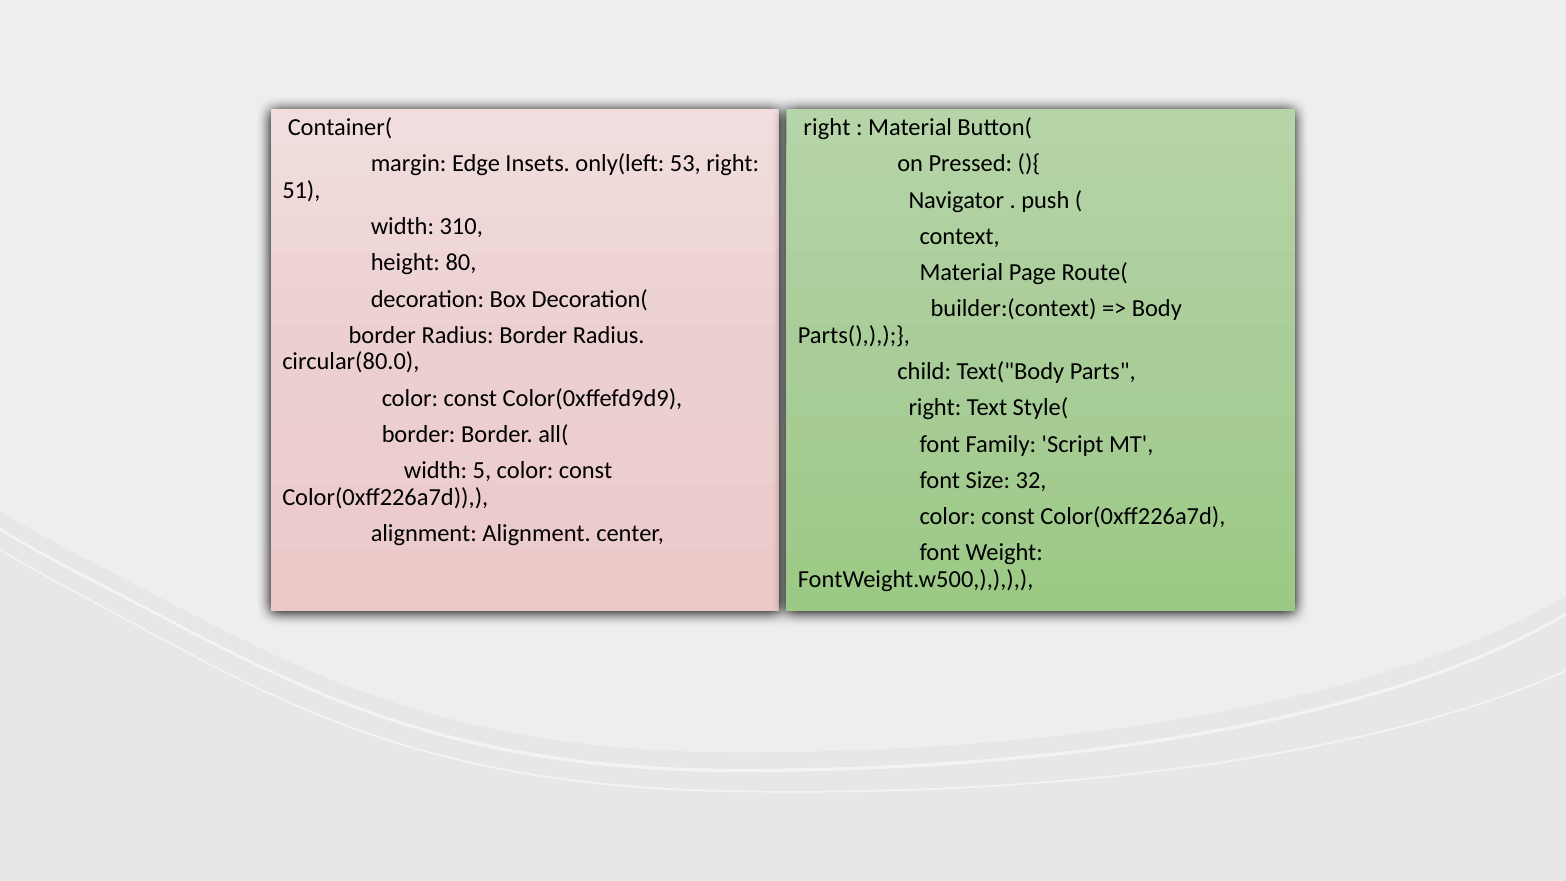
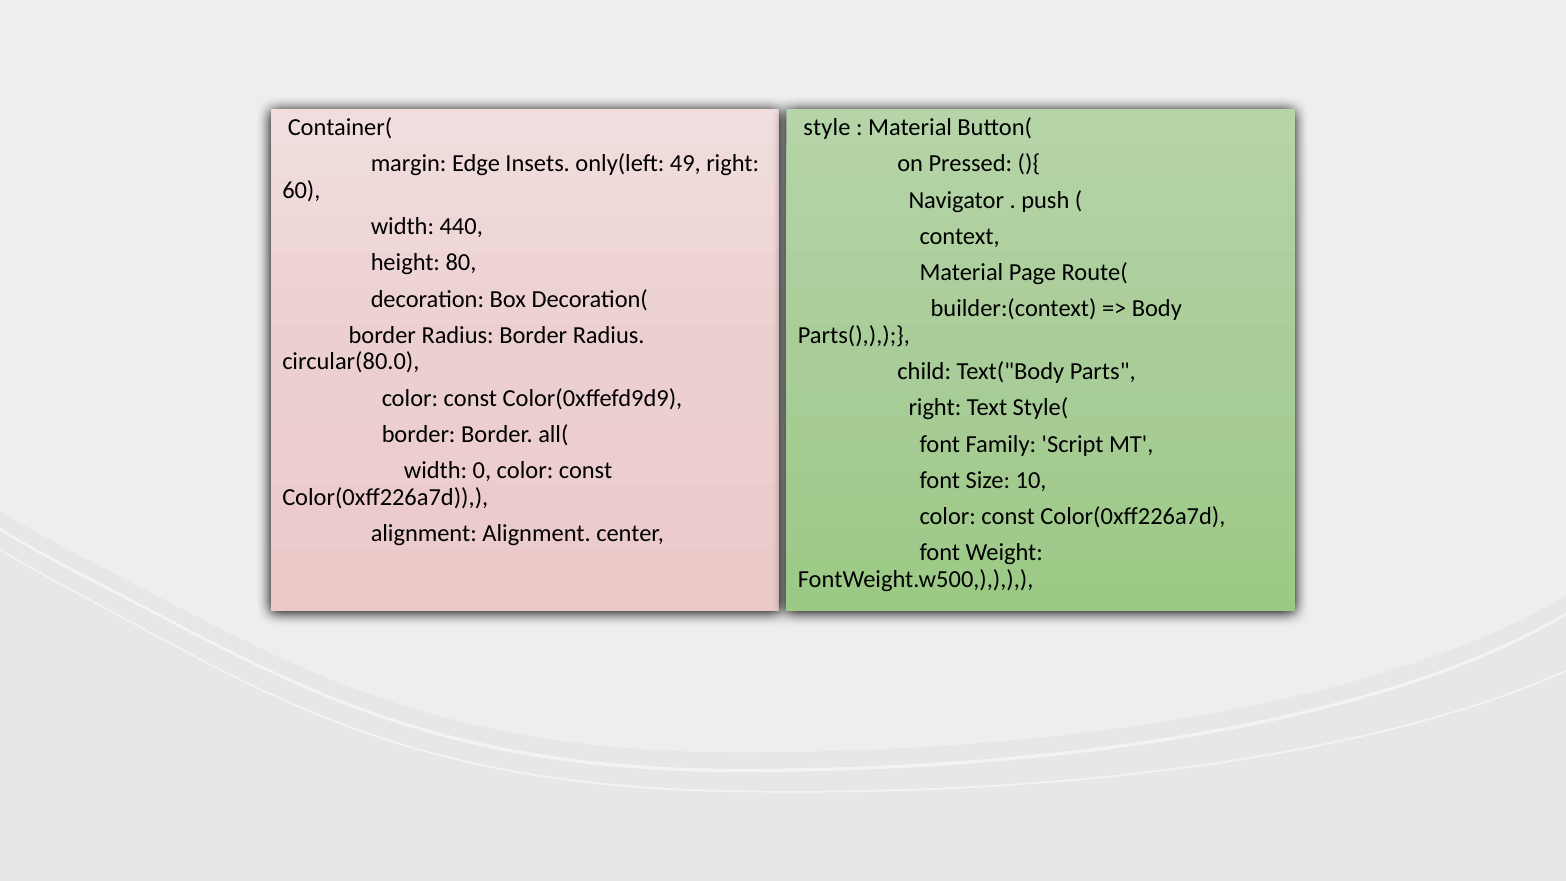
right at (827, 128): right -> style
53: 53 -> 49
51: 51 -> 60
310: 310 -> 440
5: 5 -> 0
32: 32 -> 10
